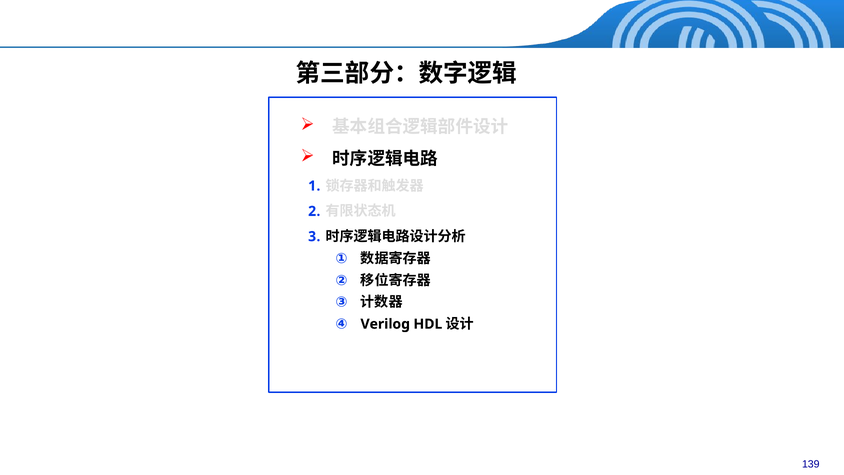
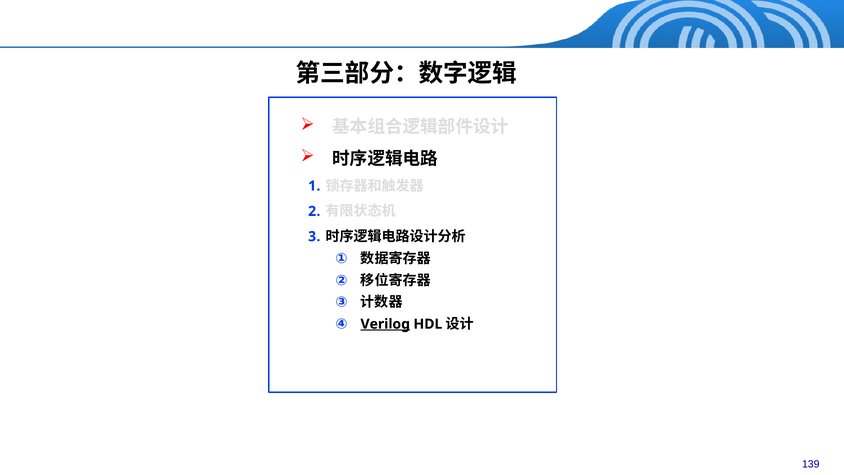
Verilog underline: none -> present
